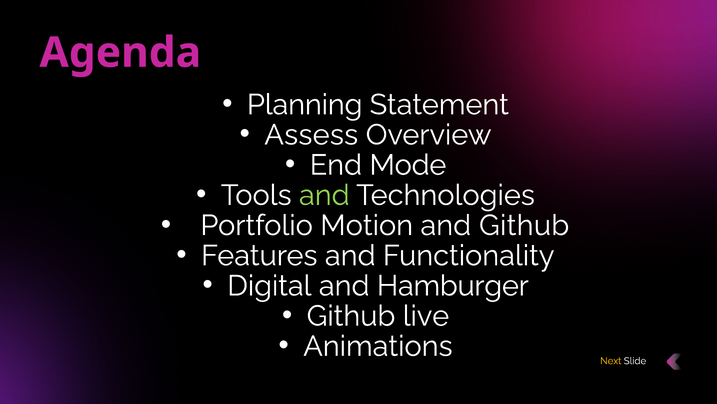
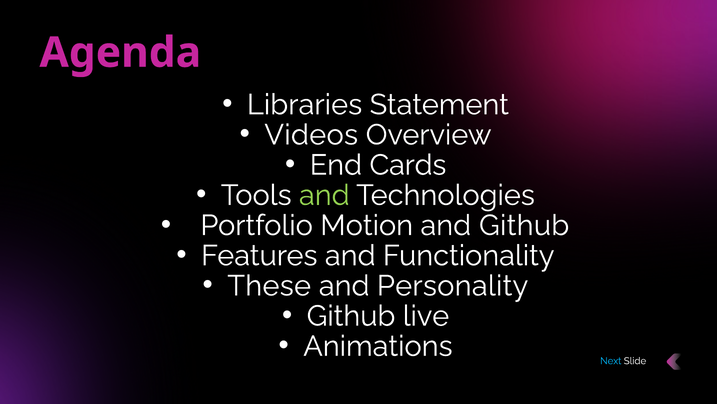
Planning: Planning -> Libraries
Assess: Assess -> Videos
Mode: Mode -> Cards
Digital: Digital -> These
Hamburger: Hamburger -> Personality
Next colour: yellow -> light blue
